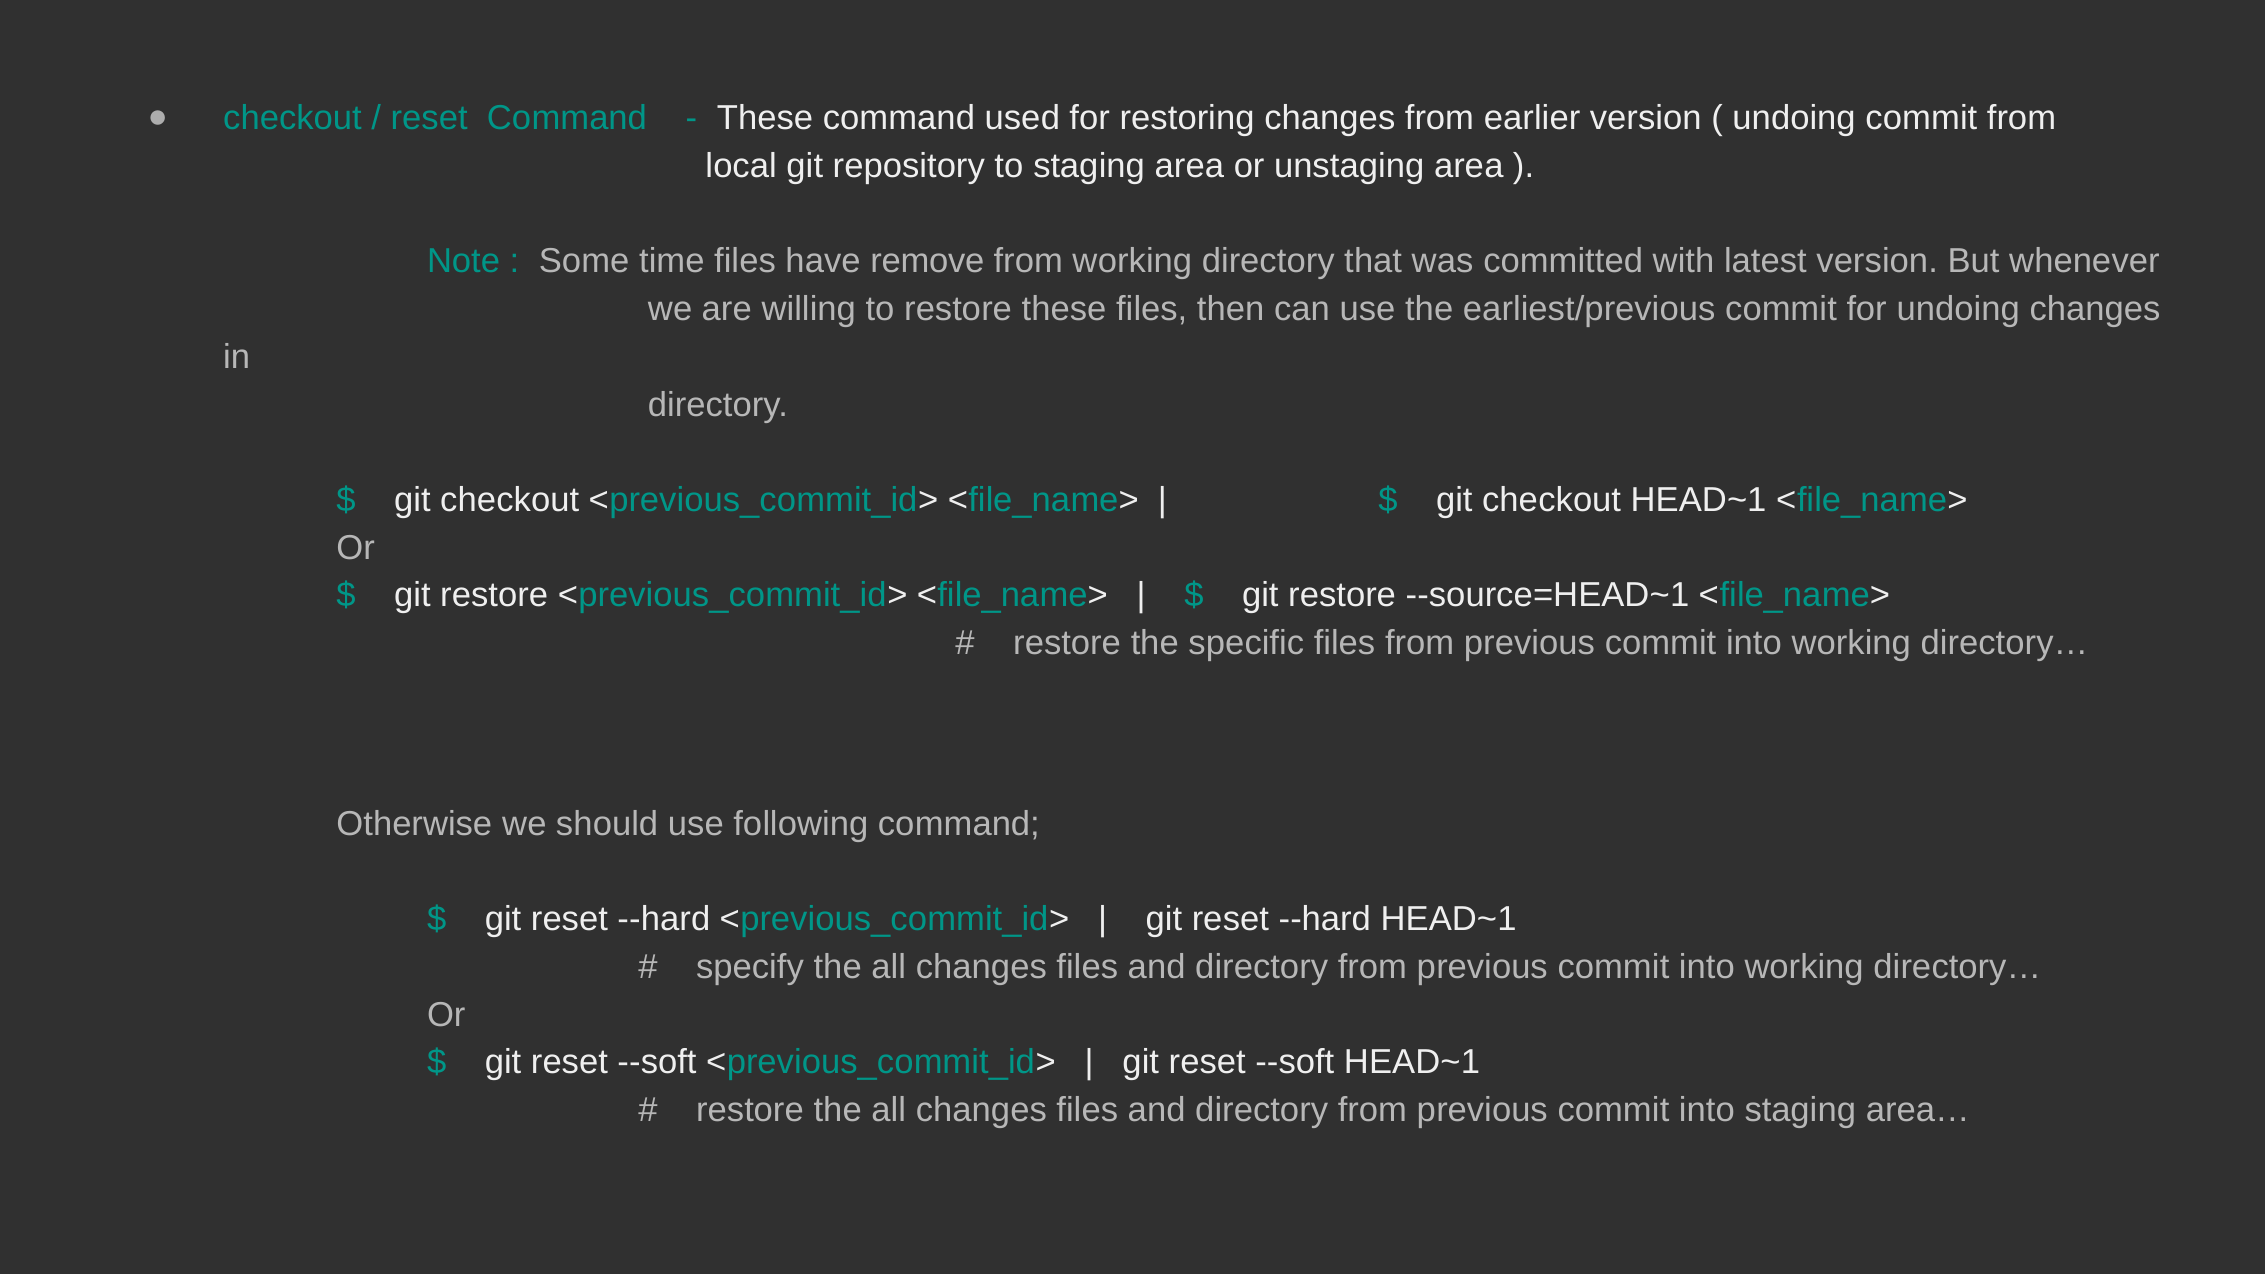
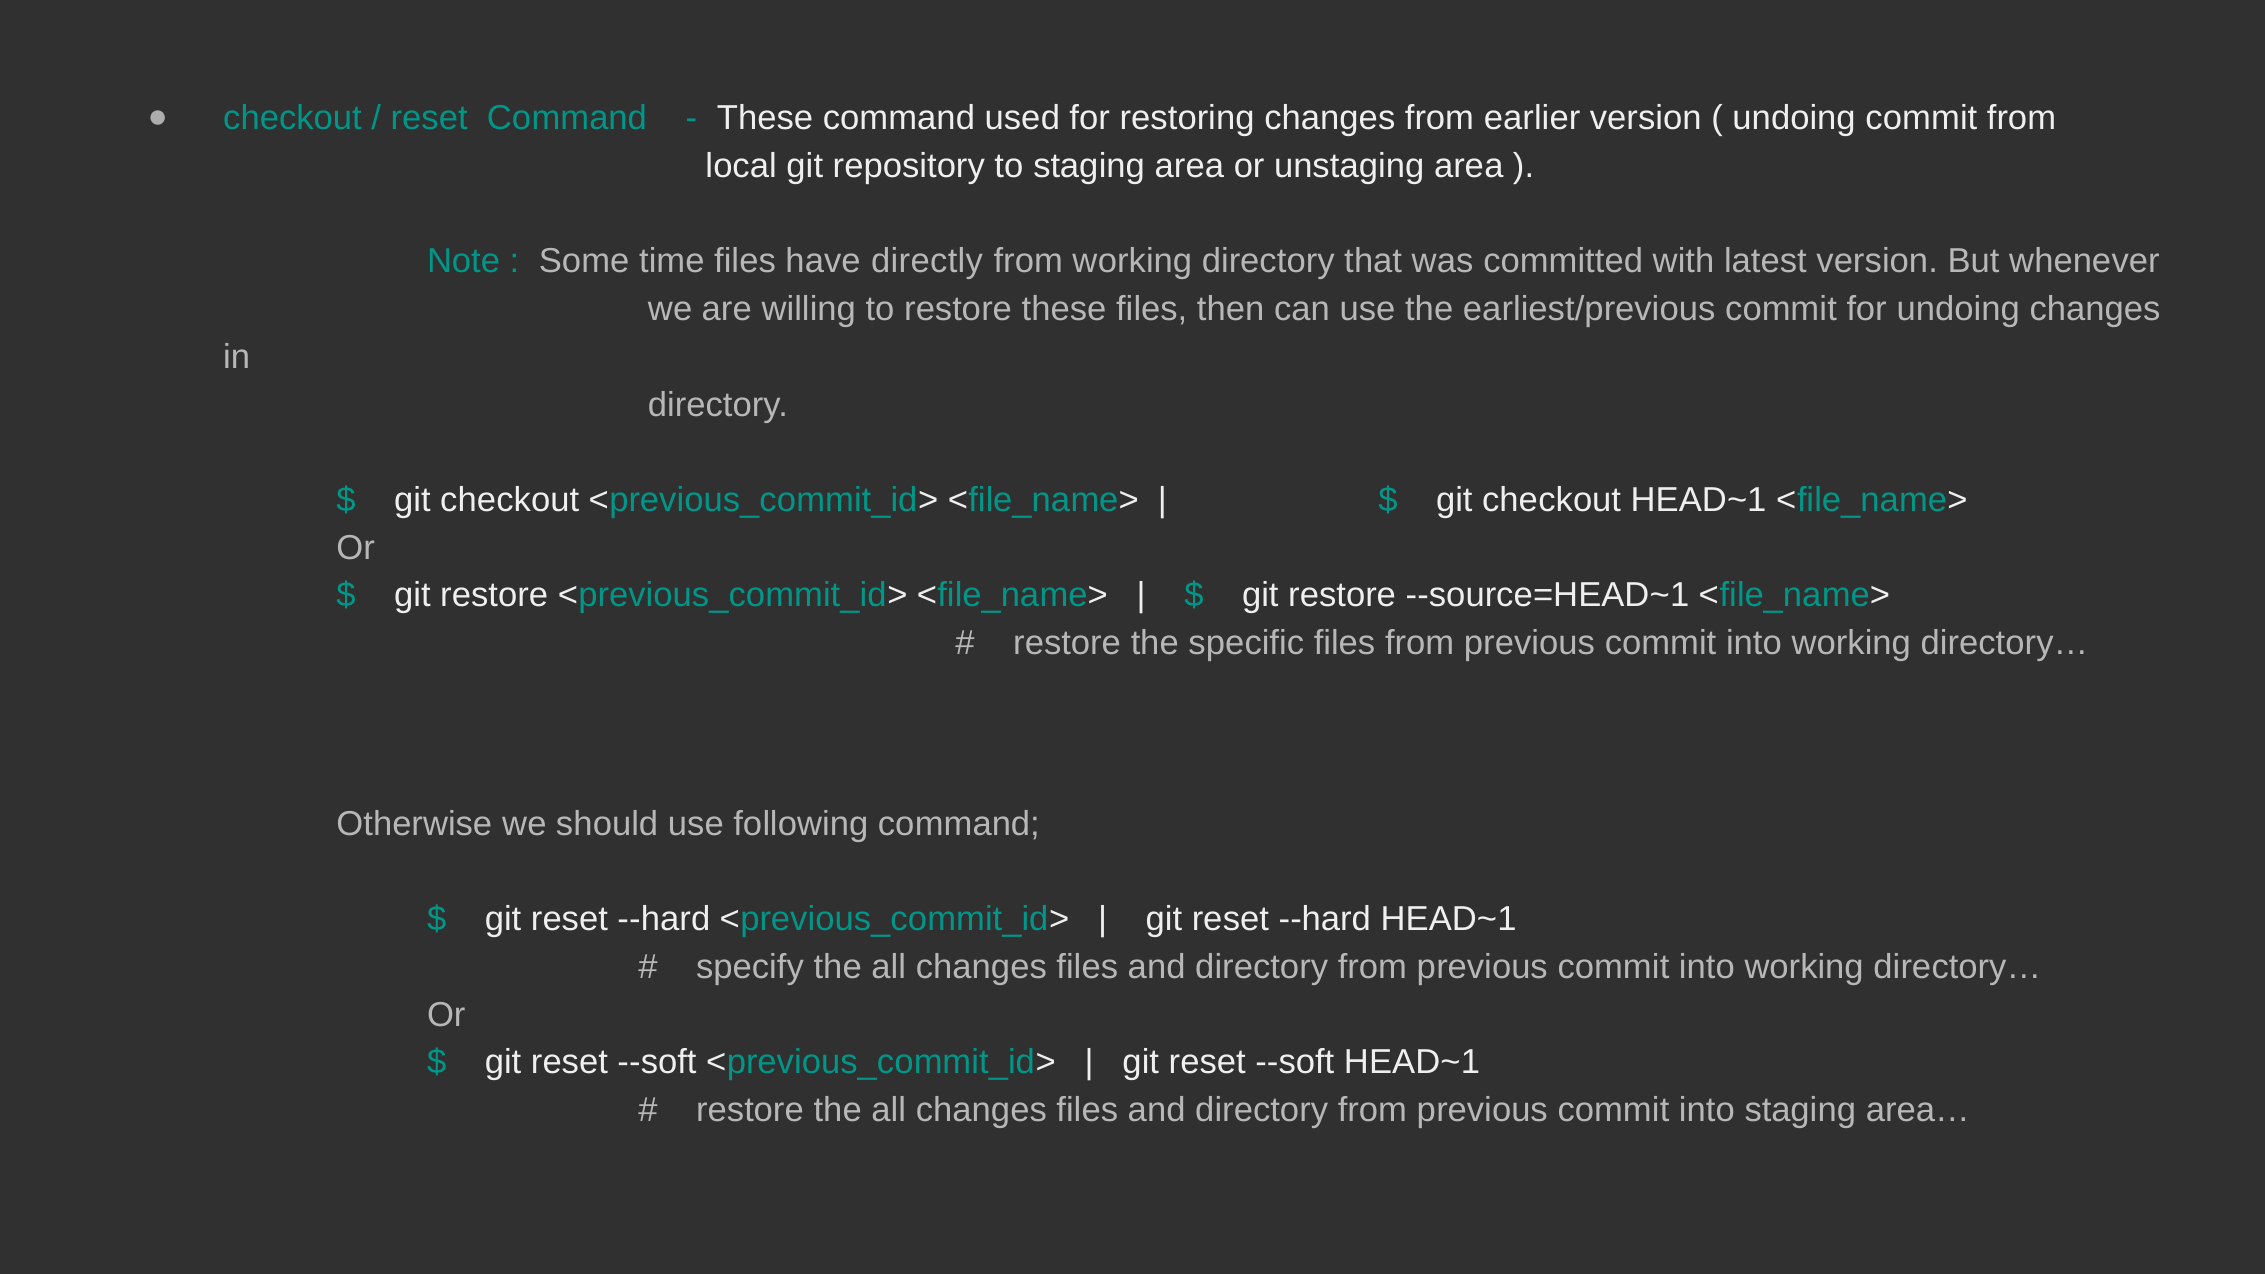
remove: remove -> directly
